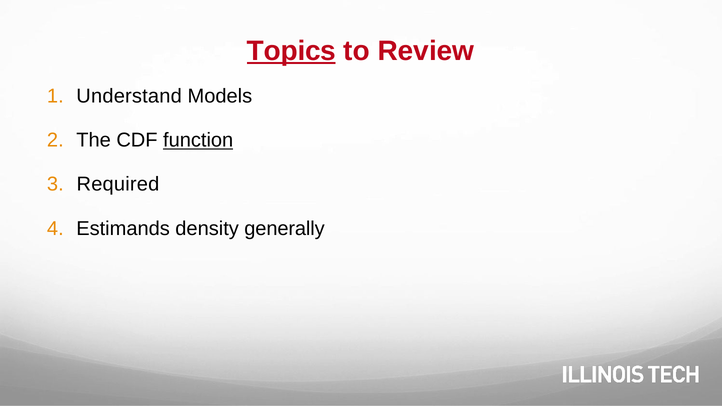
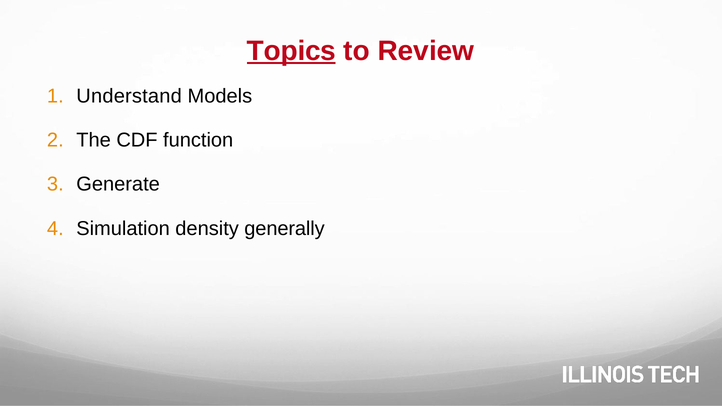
function underline: present -> none
Required: Required -> Generate
Estimands: Estimands -> Simulation
